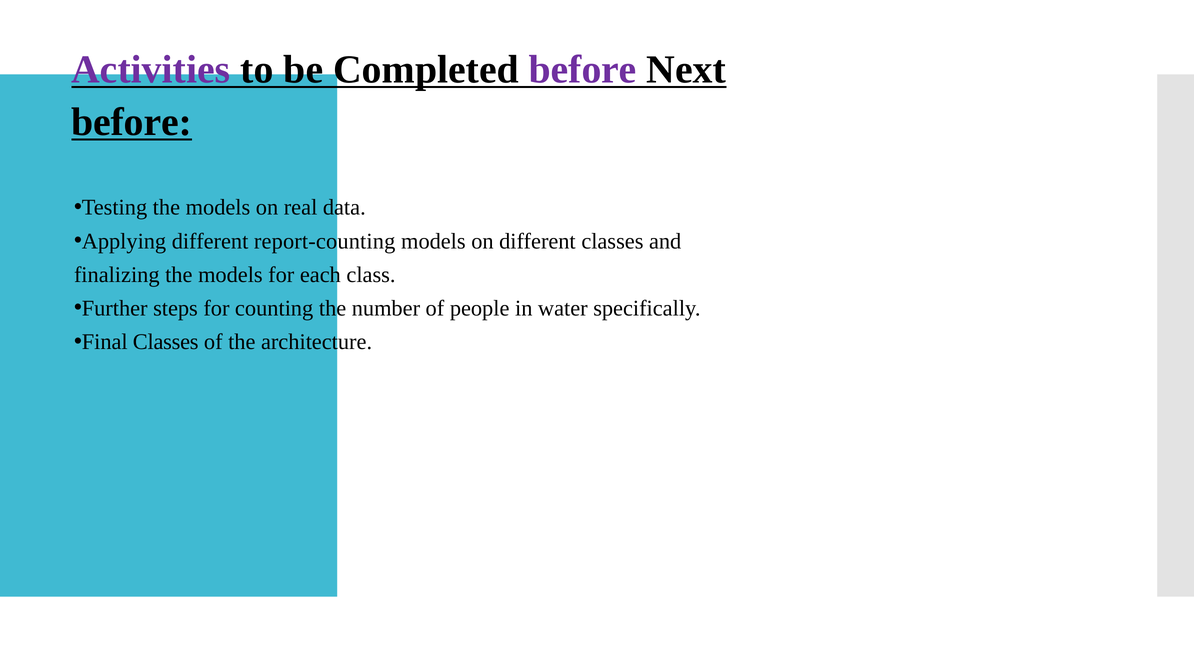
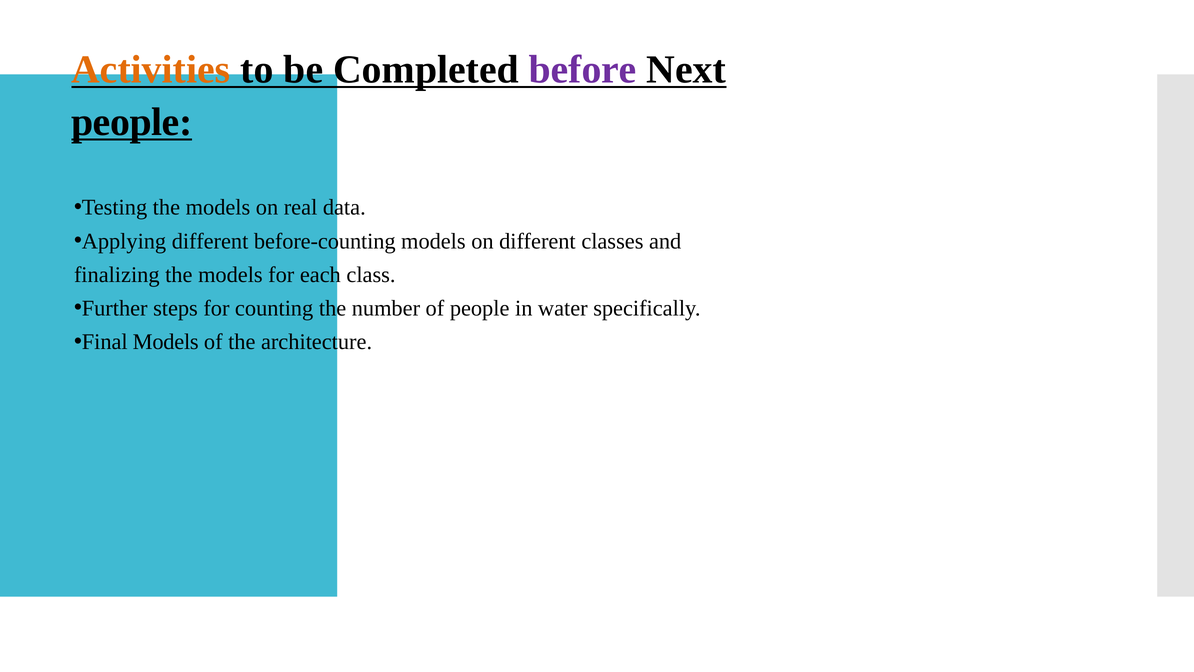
Activities colour: purple -> orange
before at (132, 122): before -> people
report-counting: report-counting -> before-counting
Final Classes: Classes -> Models
